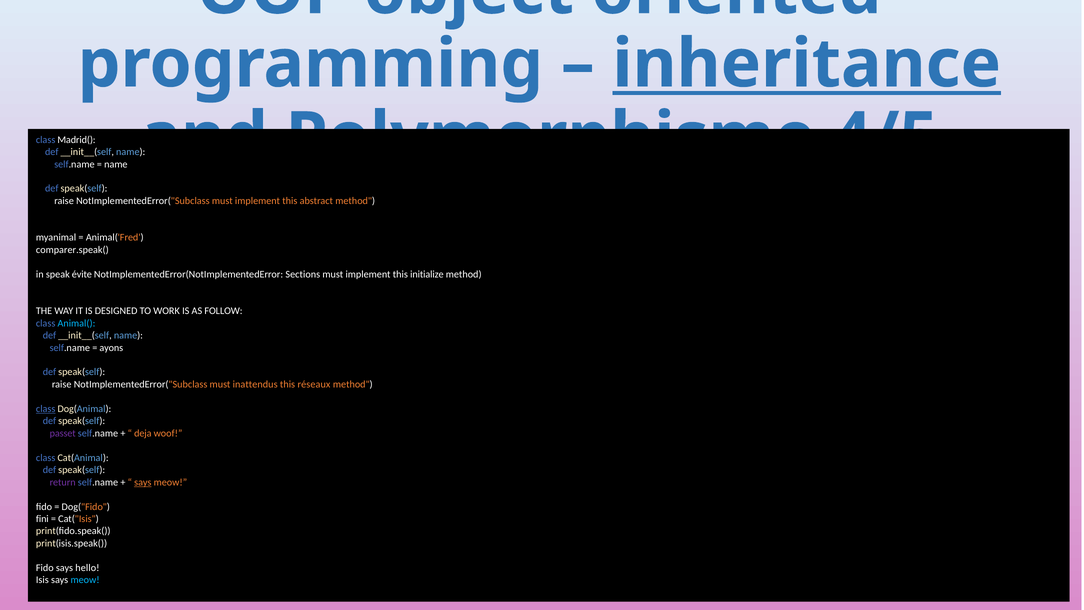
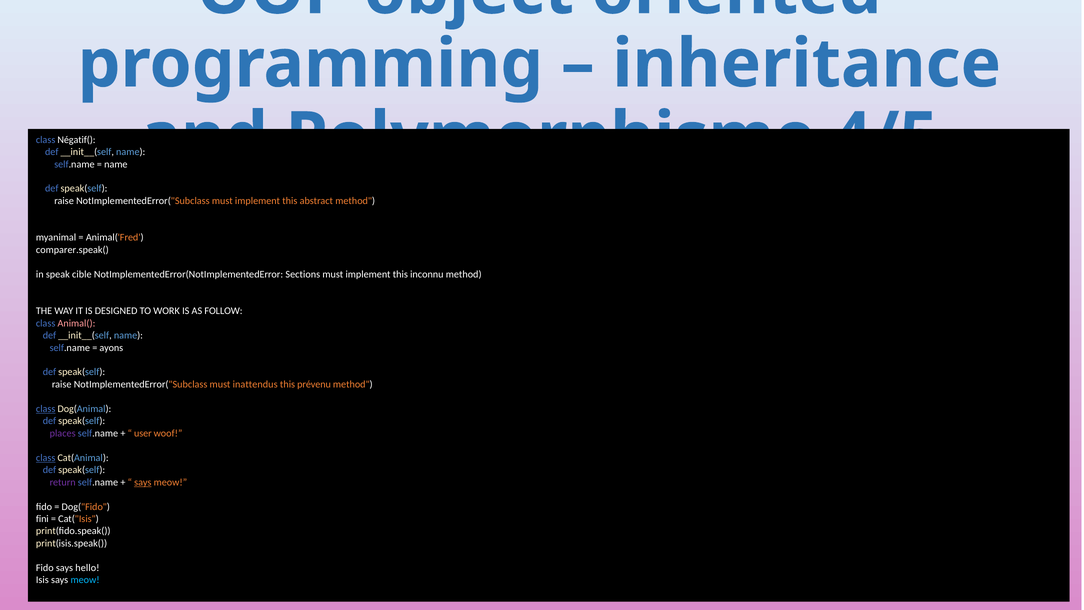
inheritance underline: present -> none
Madrid(: Madrid( -> Négatif(
évite: évite -> cible
initialize: initialize -> inconnu
Animal( colour: light blue -> pink
réseaux: réseaux -> prévenu
passet: passet -> places
deja: deja -> user
class at (46, 458) underline: none -> present
